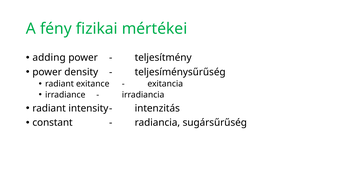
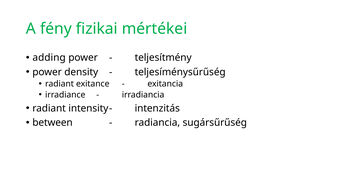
constant: constant -> between
